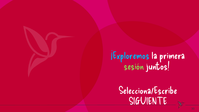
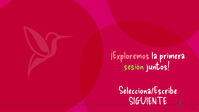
¡Exploremos colour: light blue -> pink
